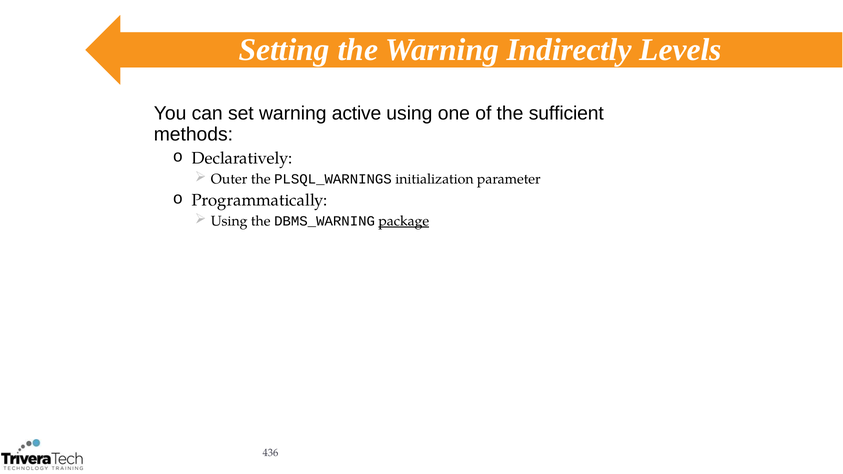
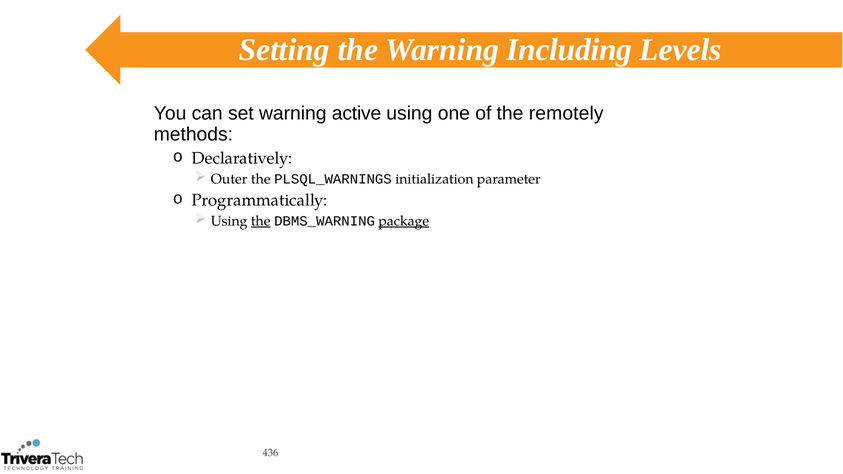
Indirectly: Indirectly -> Including
sufficient: sufficient -> remotely
the at (261, 221) underline: none -> present
